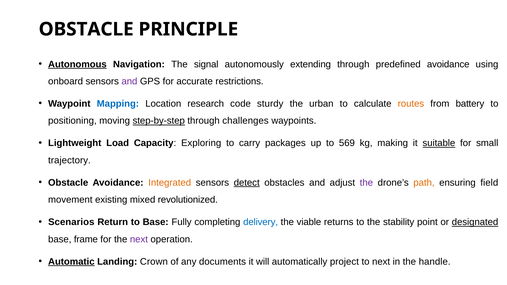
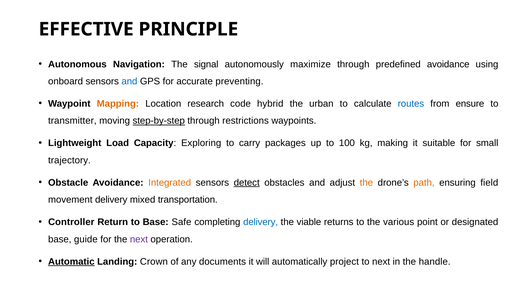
OBSTACLE at (86, 29): OBSTACLE -> EFFECTIVE
Autonomous underline: present -> none
extending: extending -> maximize
and at (129, 81) colour: purple -> blue
restrictions: restrictions -> preventing
Mapping colour: blue -> orange
sturdy: sturdy -> hybrid
routes colour: orange -> blue
battery: battery -> ensure
positioning: positioning -> transmitter
challenges: challenges -> restrictions
569: 569 -> 100
suitable underline: present -> none
the at (366, 183) colour: purple -> orange
movement existing: existing -> delivery
revolutionized: revolutionized -> transportation
Scenarios: Scenarios -> Controller
Fully: Fully -> Safe
stability: stability -> various
designated underline: present -> none
frame: frame -> guide
